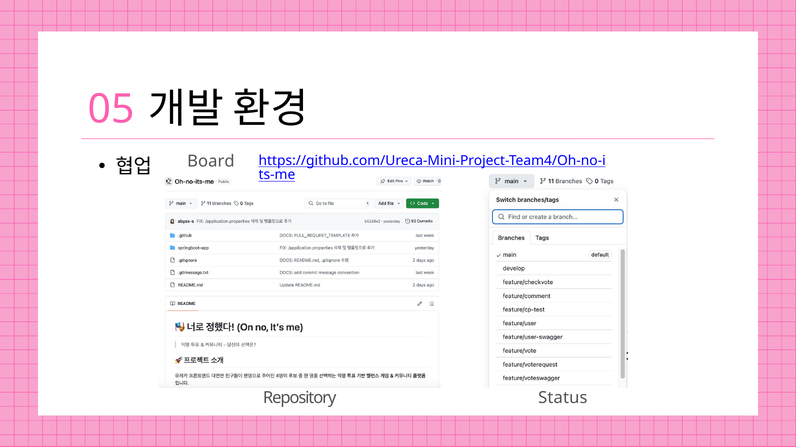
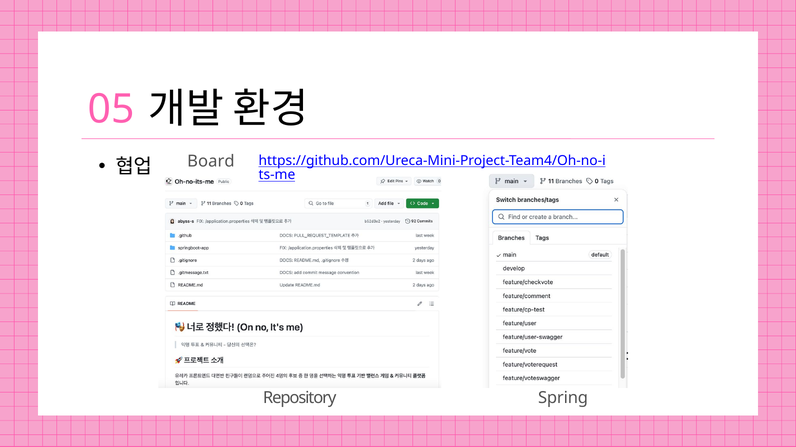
Status: Status -> Spring
